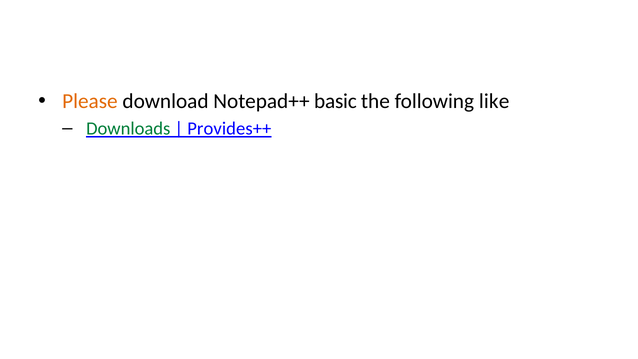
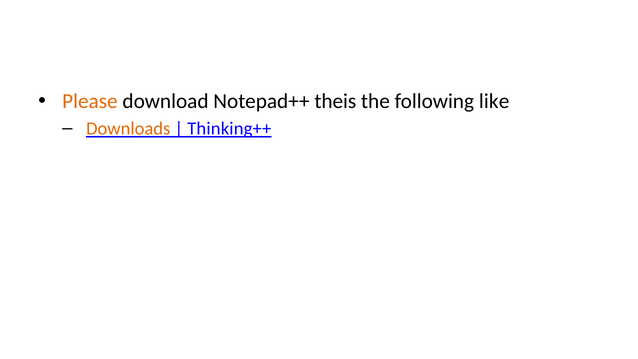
basic: basic -> theis
Downloads colour: green -> orange
Provides++: Provides++ -> Thinking++
